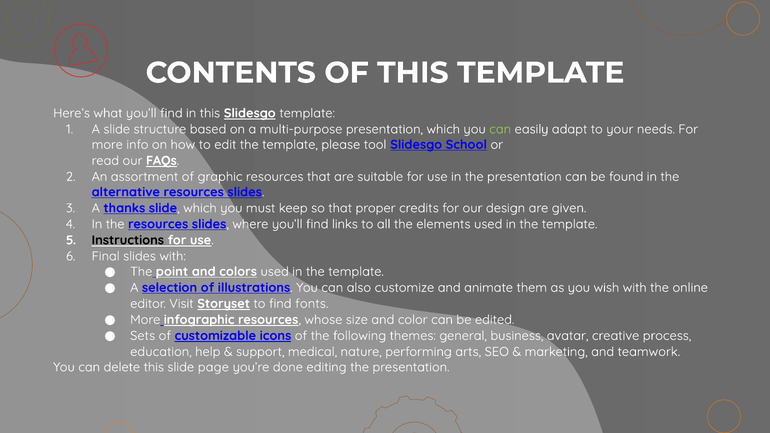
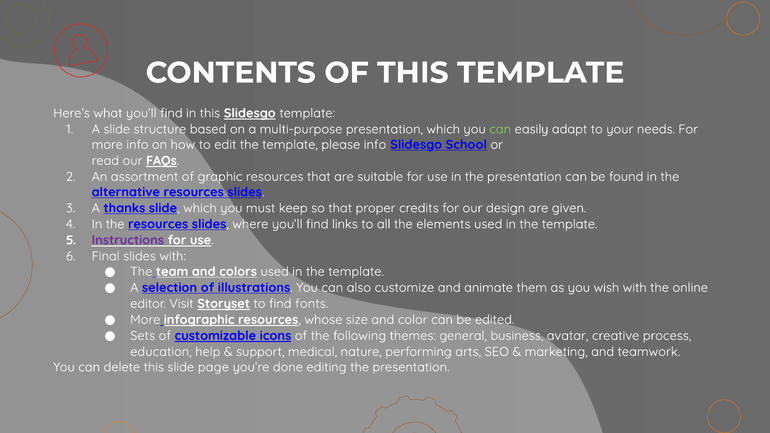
please tool: tool -> info
Instructions colour: black -> purple
point: point -> team
